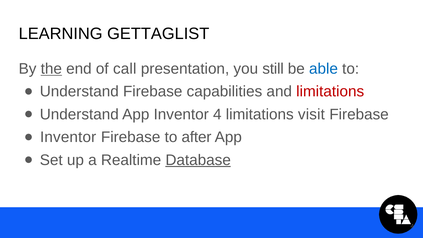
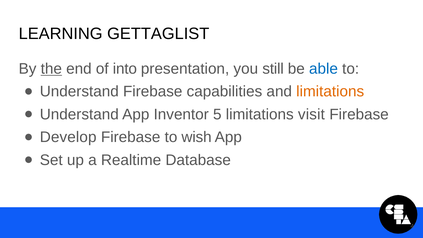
call: call -> into
limitations at (330, 92) colour: red -> orange
Inventor 4: 4 -> 5
Inventor at (68, 137): Inventor -> Develop
after: after -> wish
Database underline: present -> none
